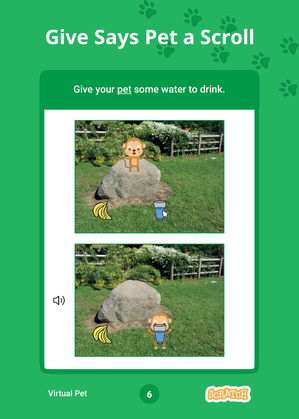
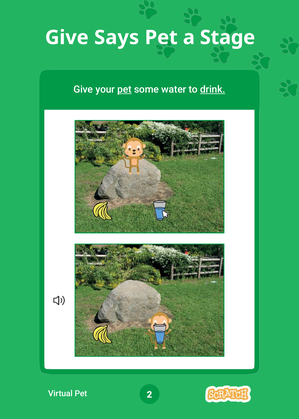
Scroll: Scroll -> Stage
drink underline: none -> present
6: 6 -> 2
